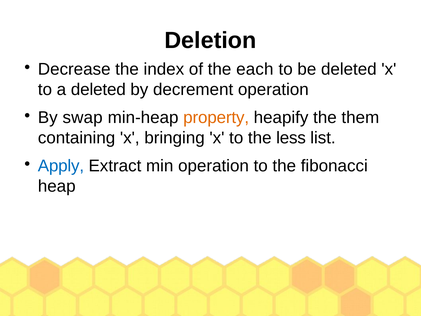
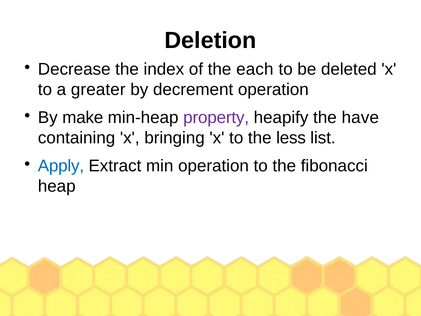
a deleted: deleted -> greater
swap: swap -> make
property colour: orange -> purple
them: them -> have
